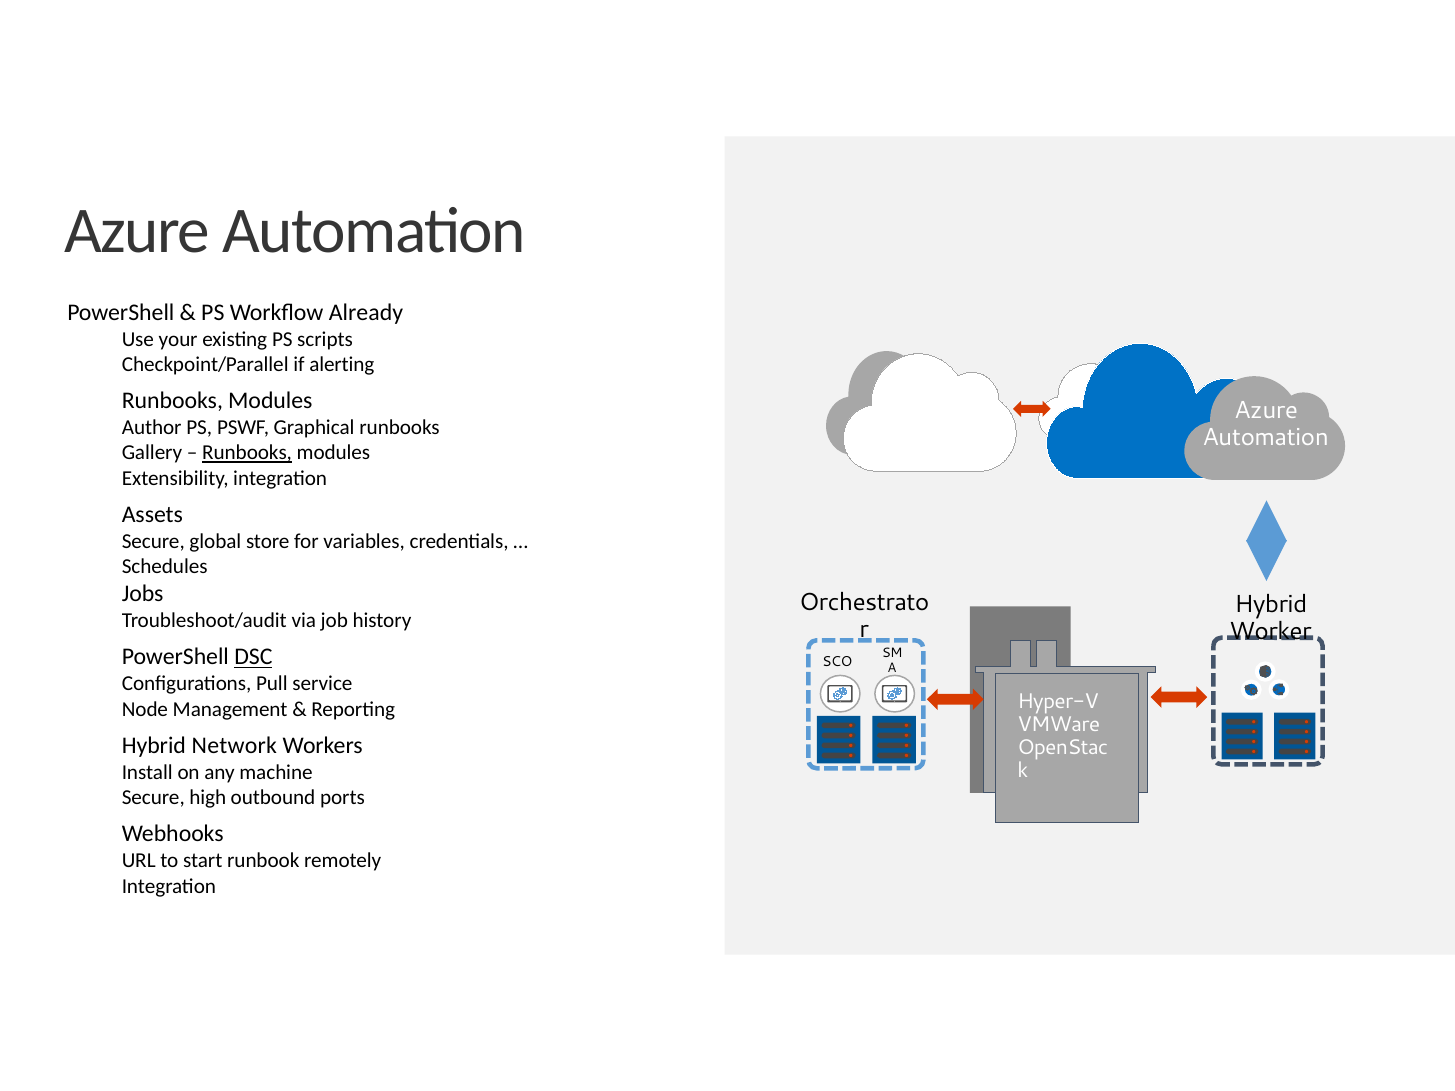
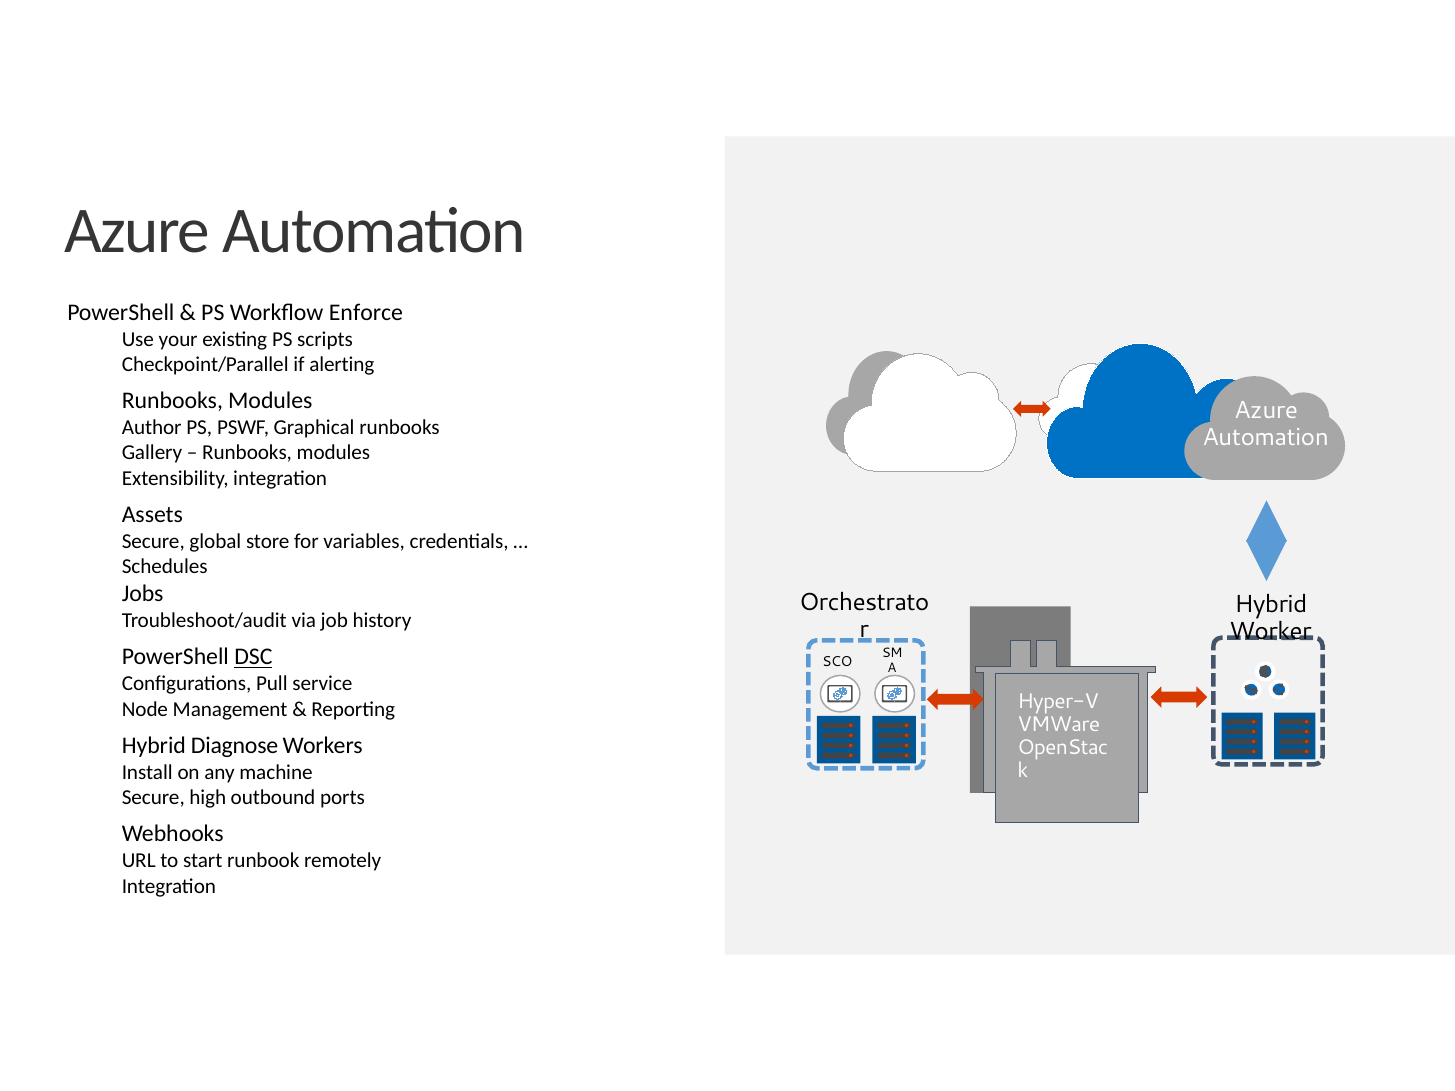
Already: Already -> Enforce
Runbooks at (247, 453) underline: present -> none
Network: Network -> Diagnose
